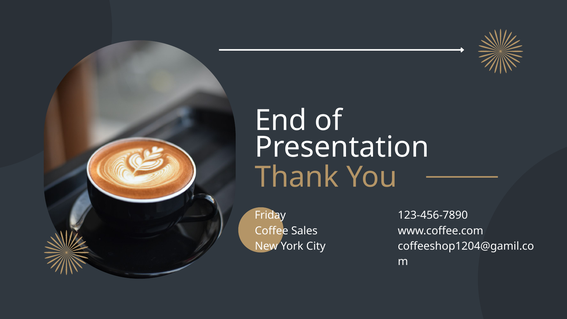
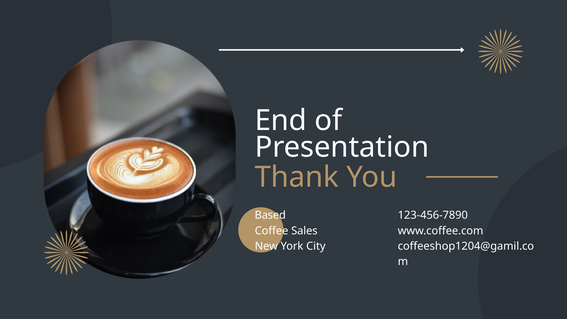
Friday: Friday -> Based
